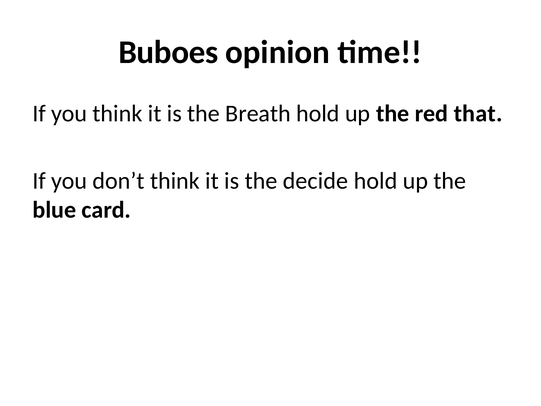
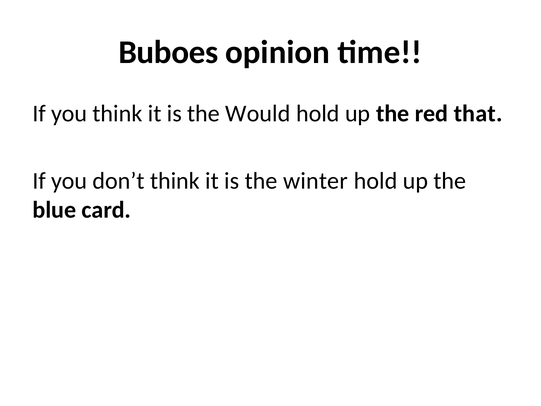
Breath: Breath -> Would
decide: decide -> winter
